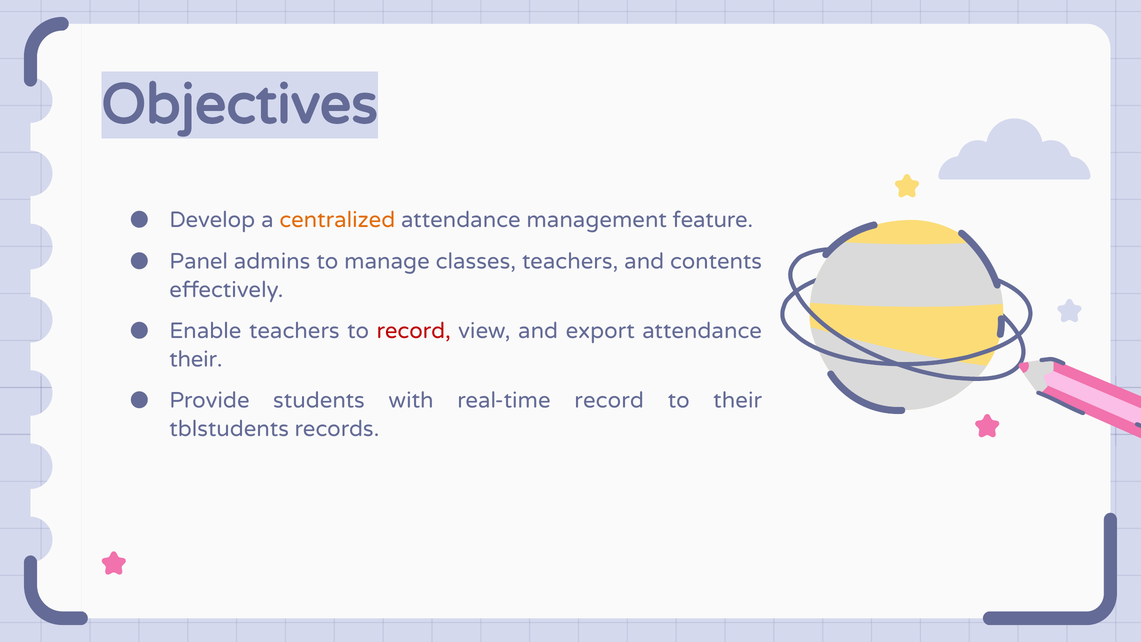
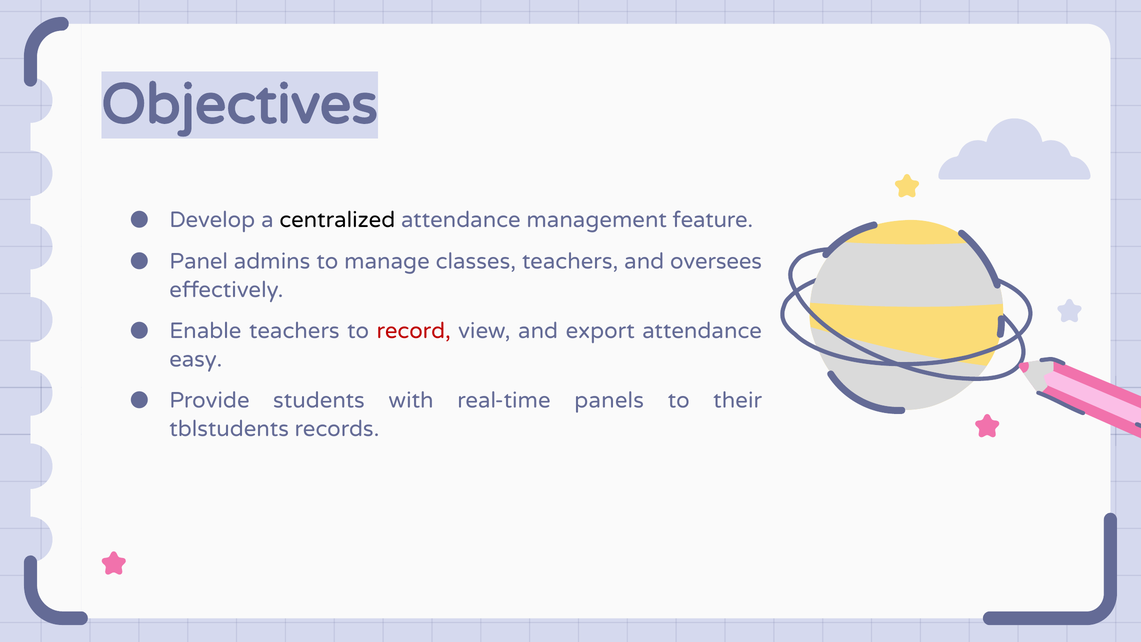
centralized colour: orange -> black
contents: contents -> oversees
their at (196, 359): their -> easy
real-time record: record -> panels
